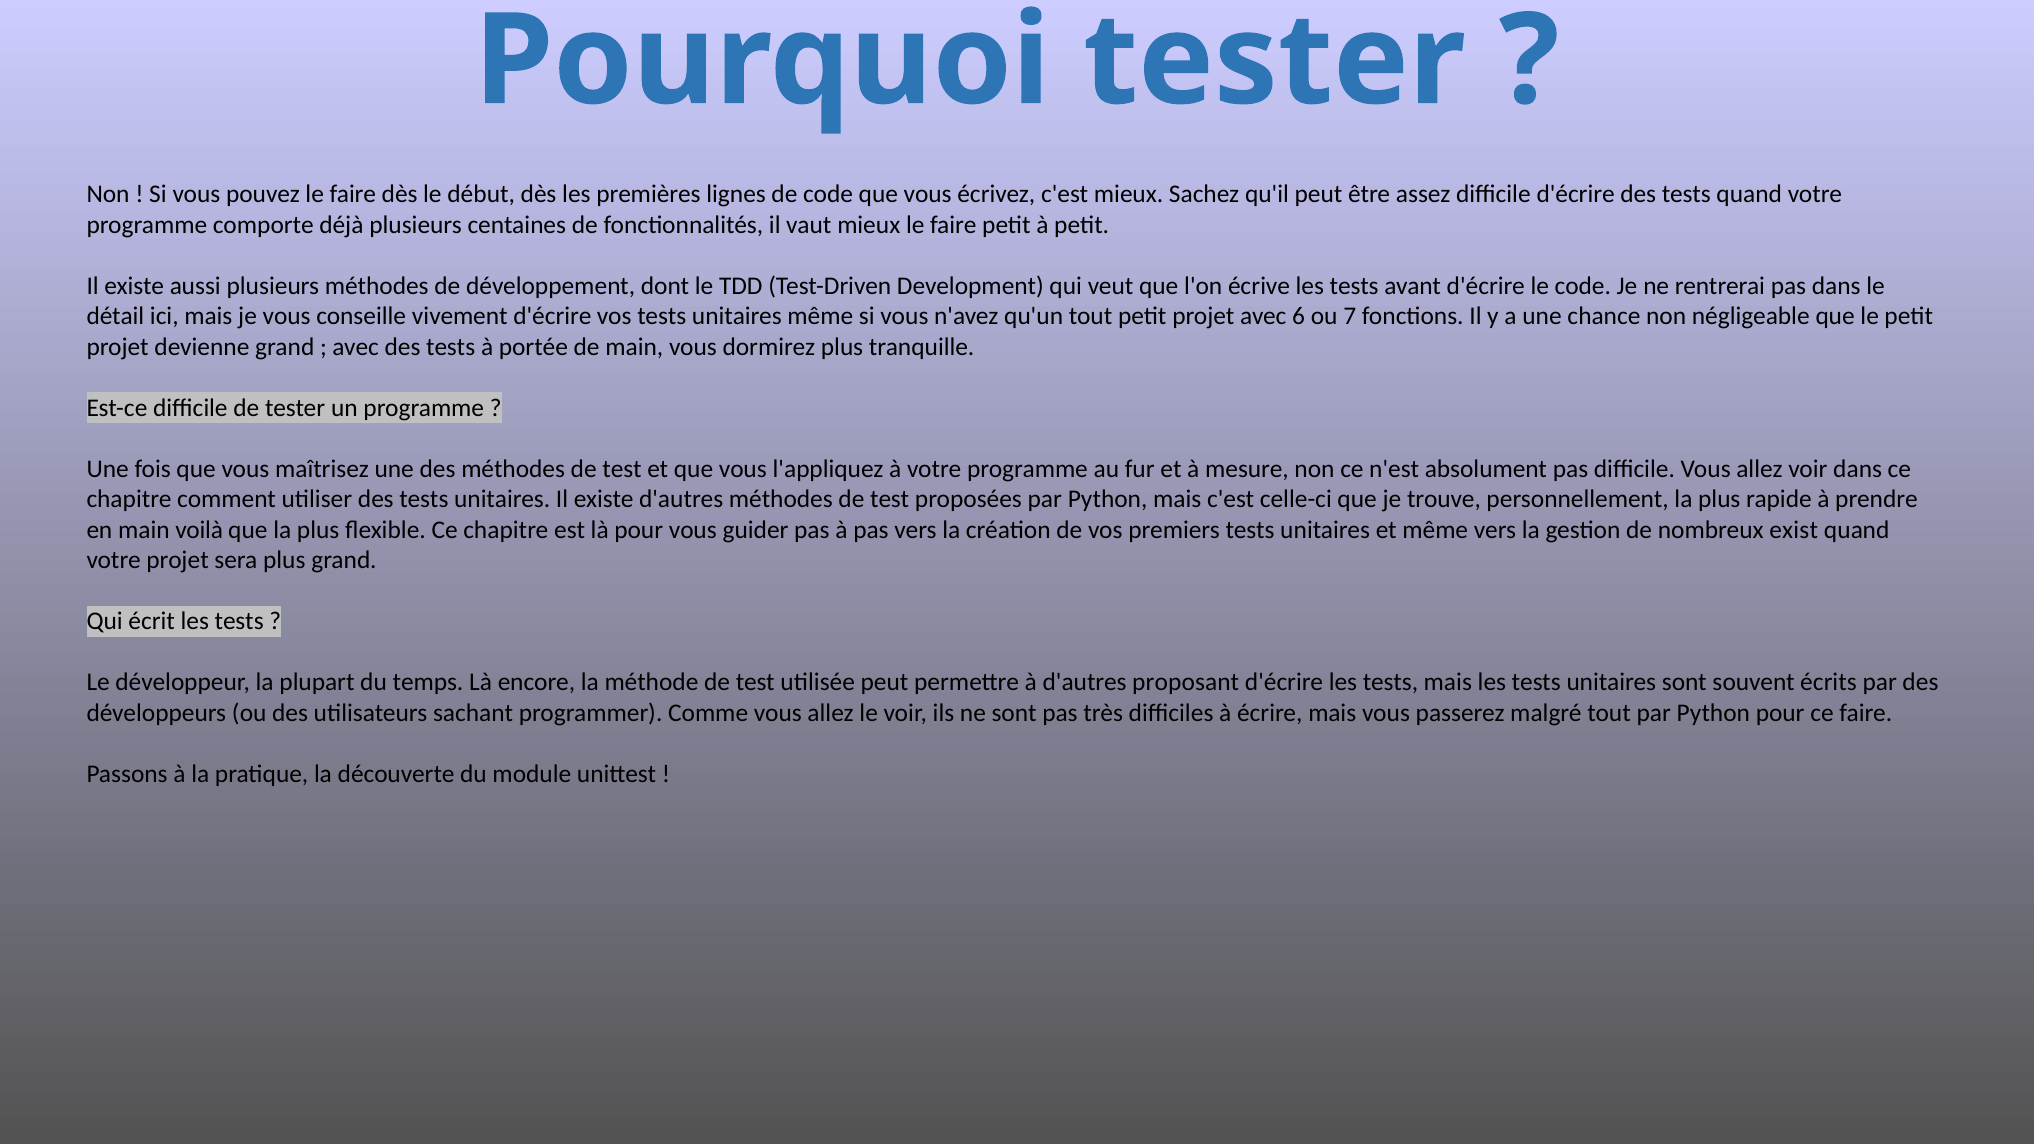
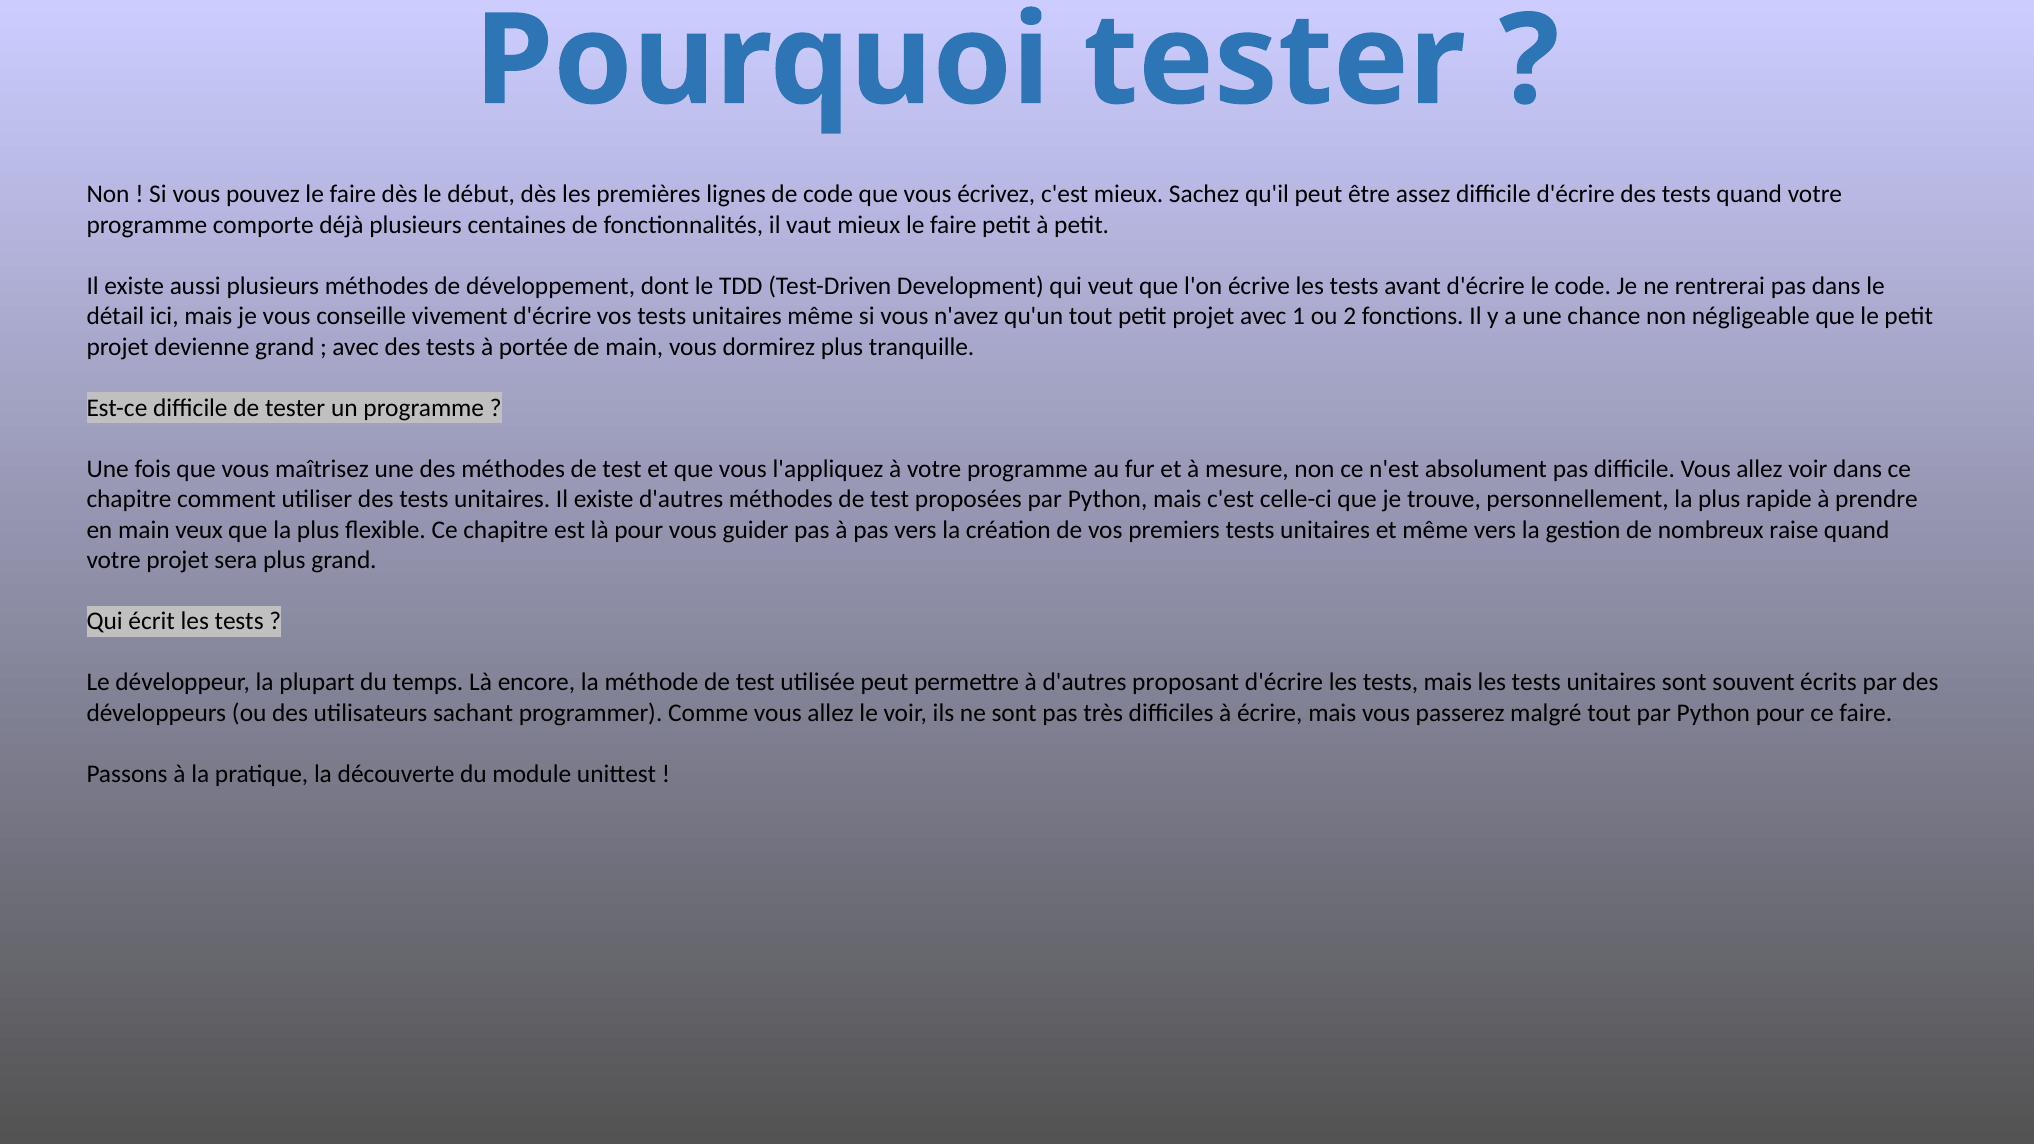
6: 6 -> 1
7: 7 -> 2
voilà: voilà -> veux
exist: exist -> raise
